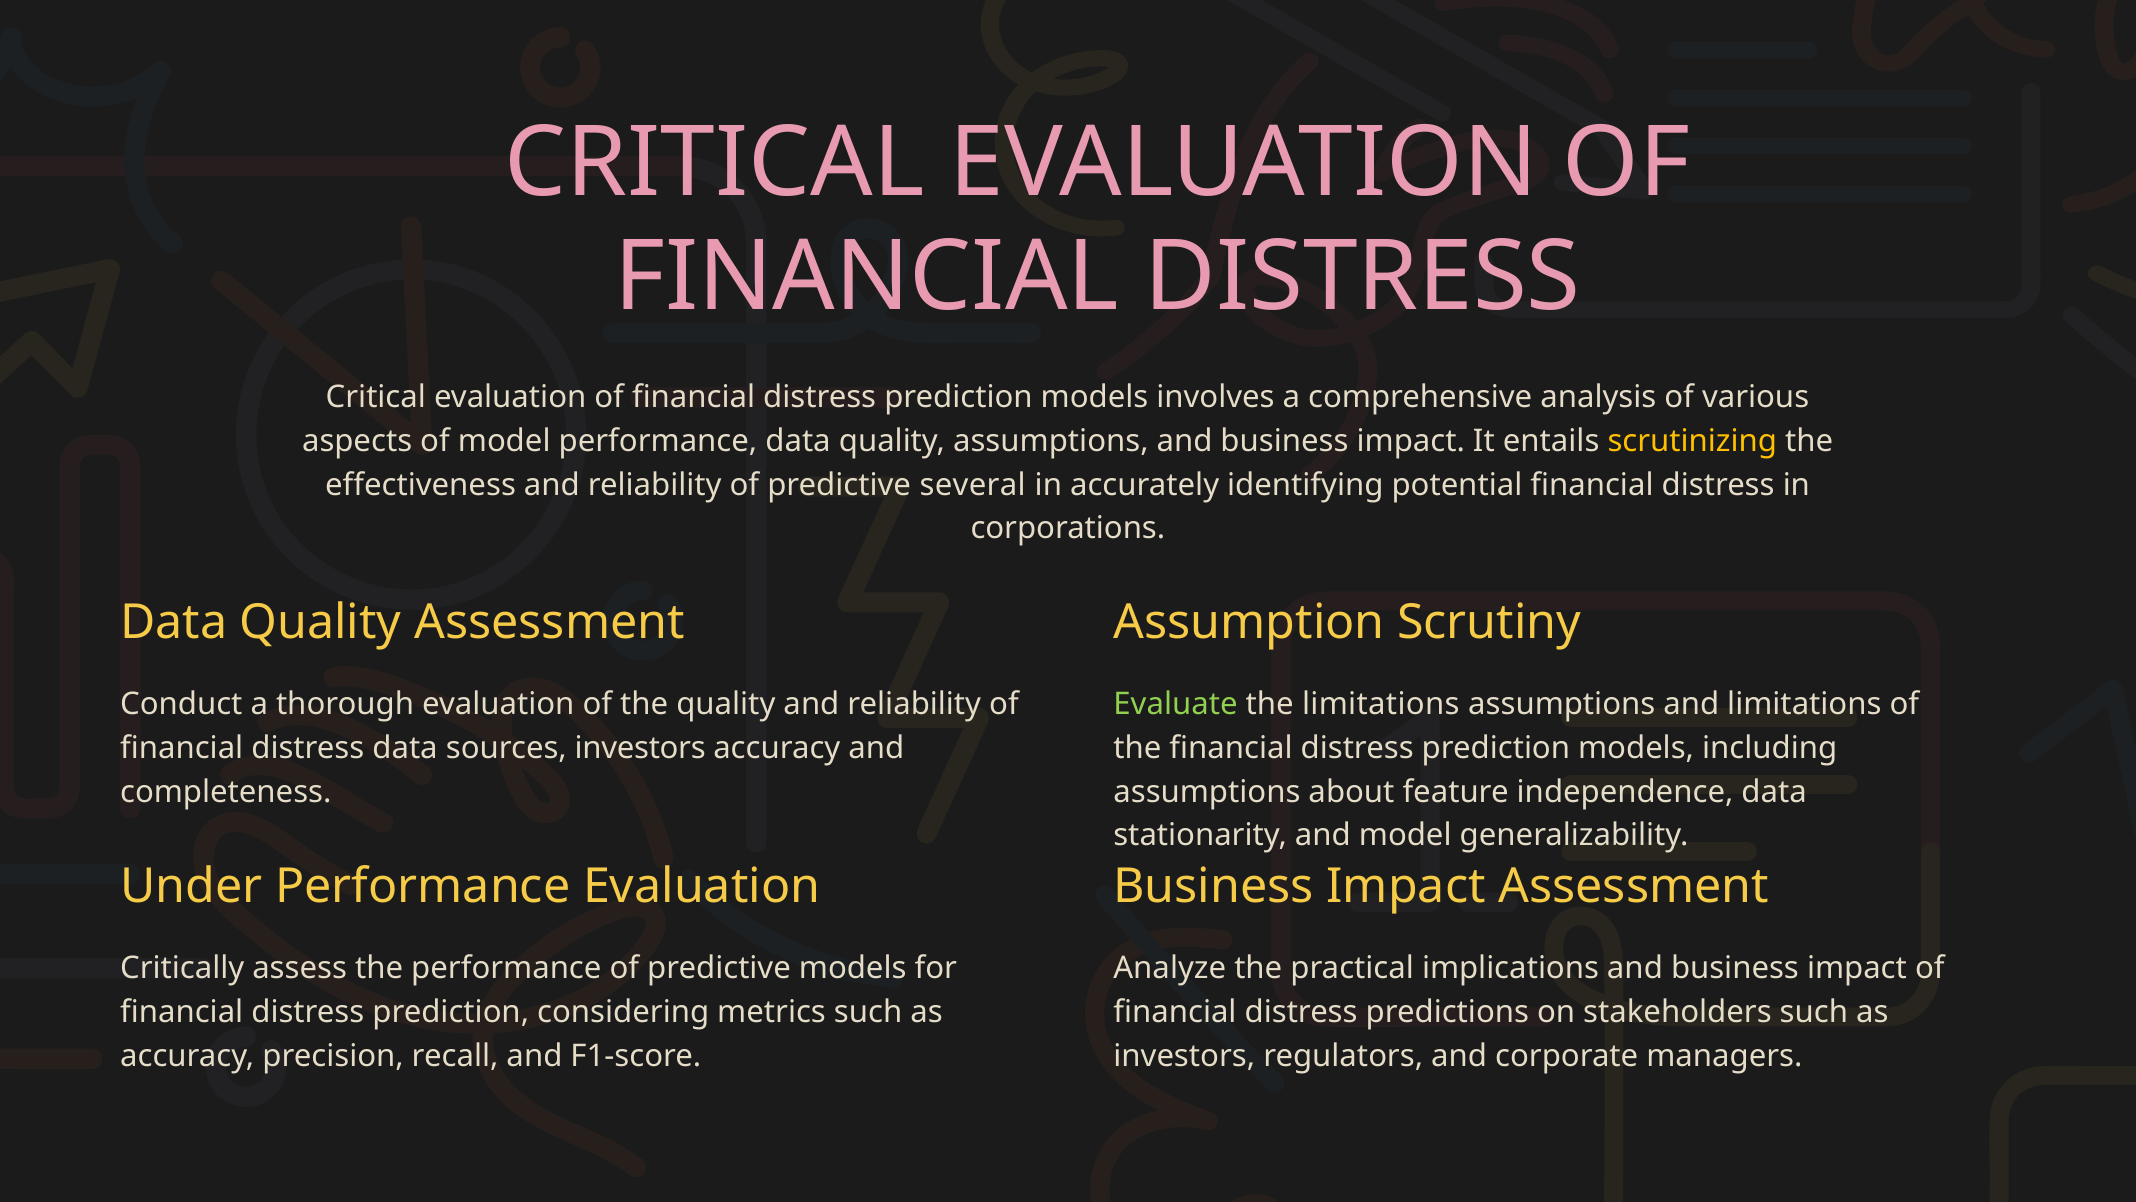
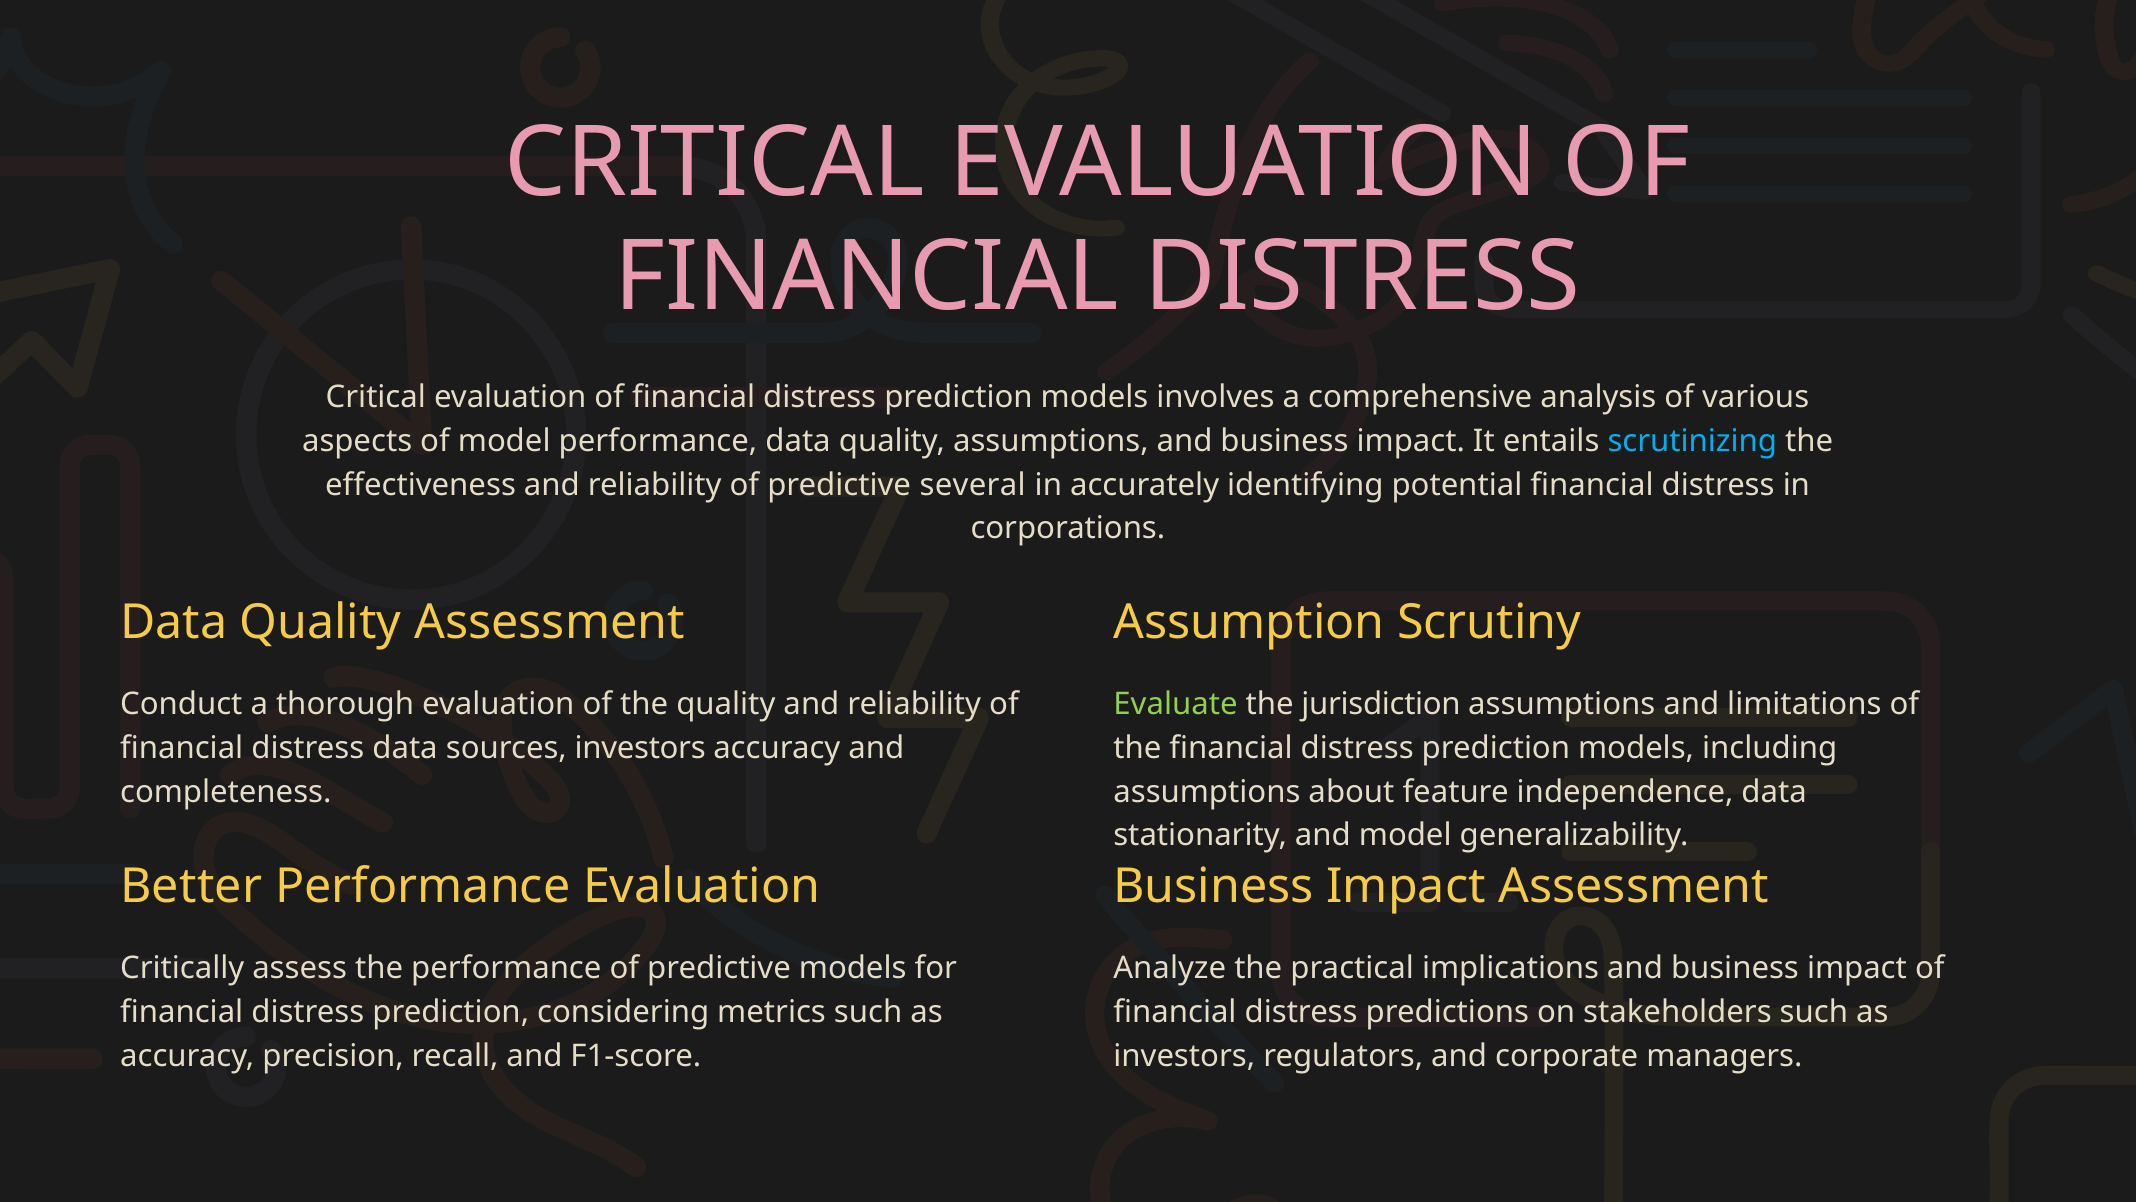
scrutinizing colour: yellow -> light blue
the limitations: limitations -> jurisdiction
Under: Under -> Better
